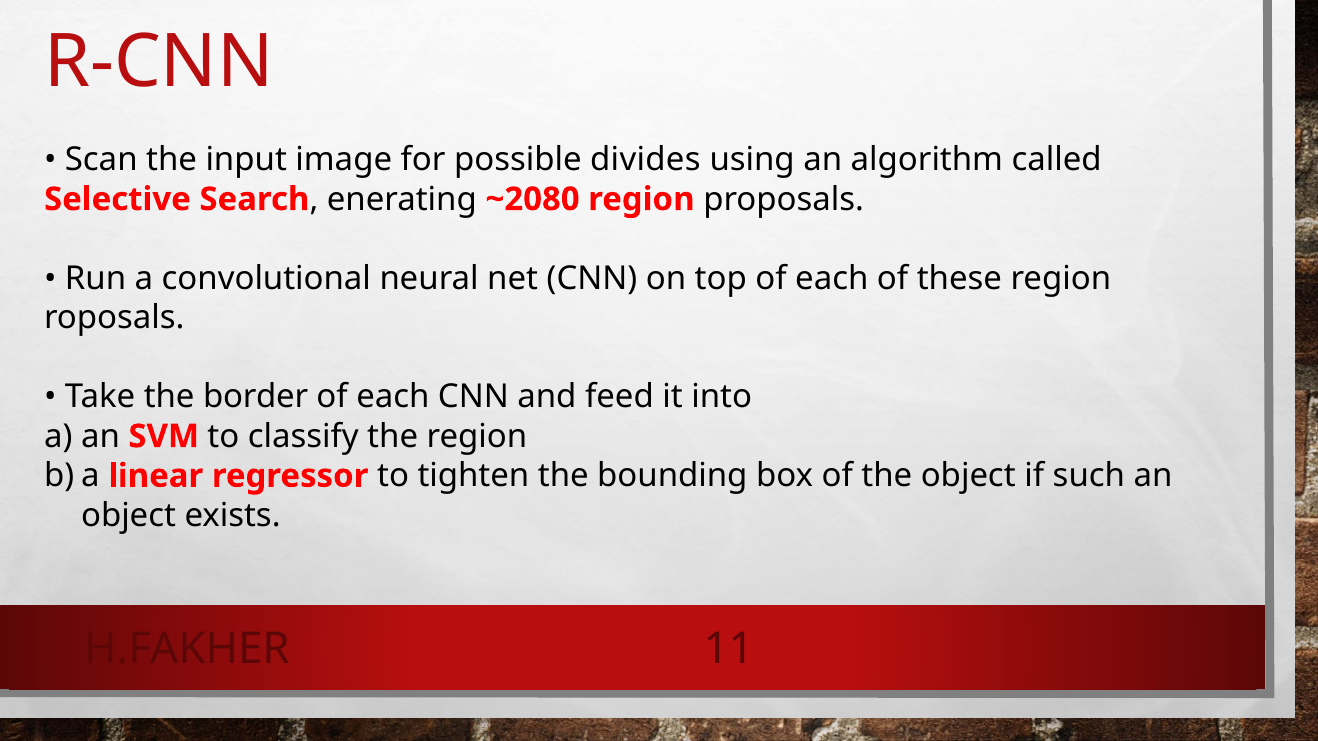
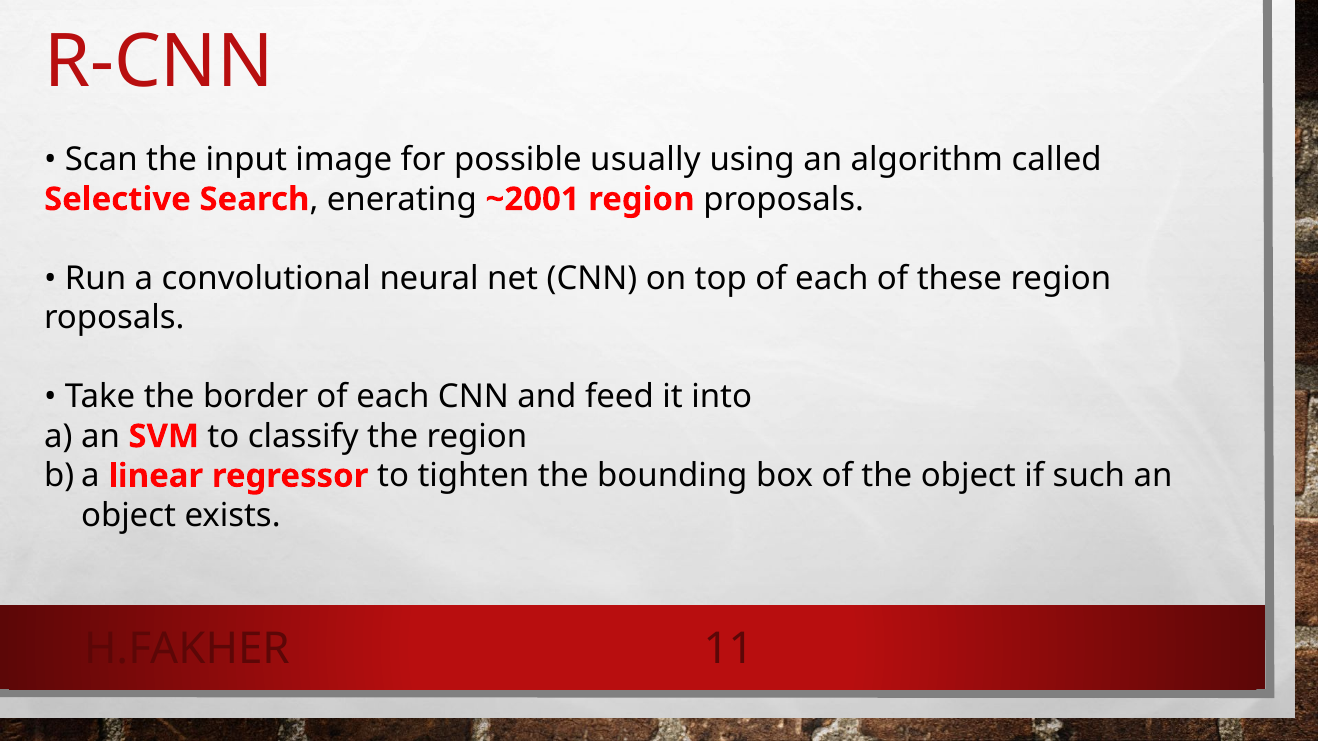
divides: divides -> usually
~2080: ~2080 -> ~2001
